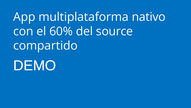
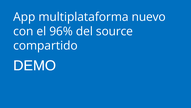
nativo: nativo -> nuevo
60%: 60% -> 96%
